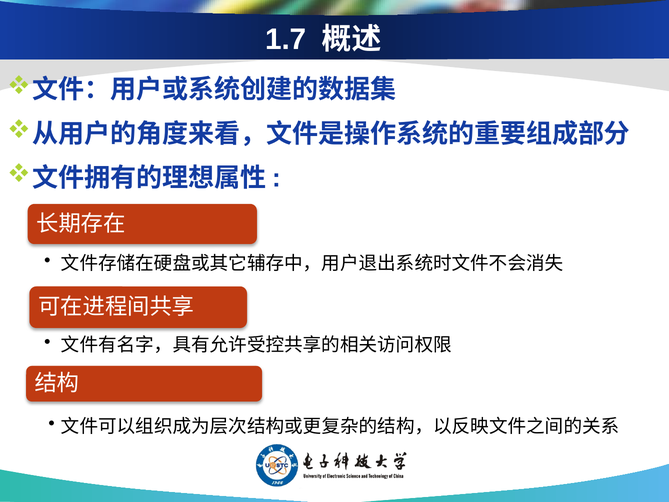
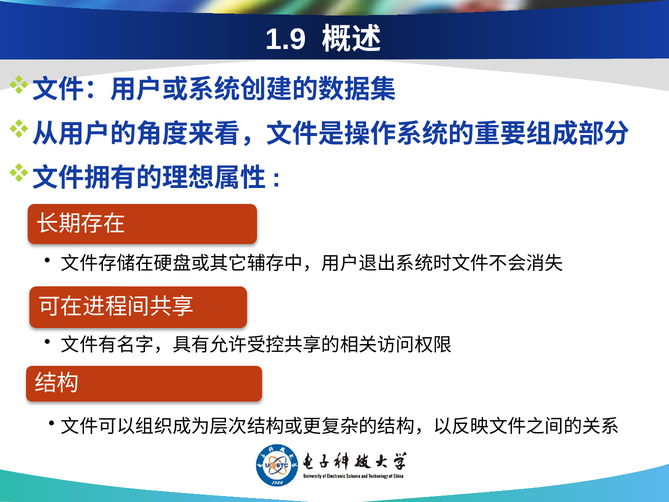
1.7: 1.7 -> 1.9
